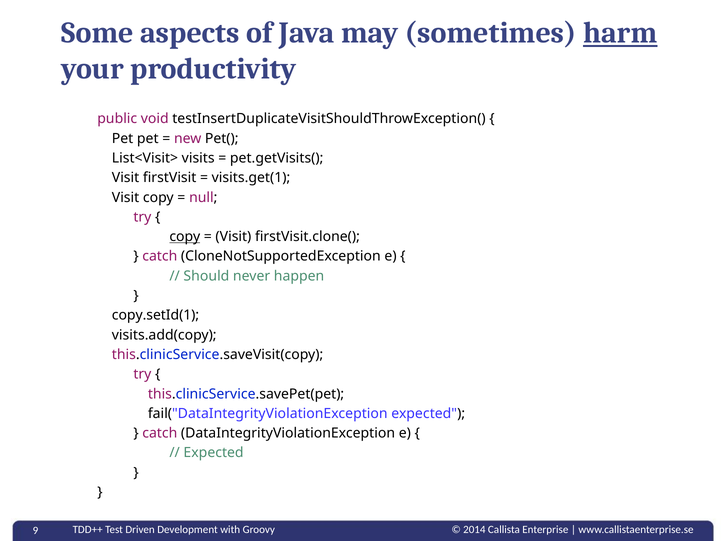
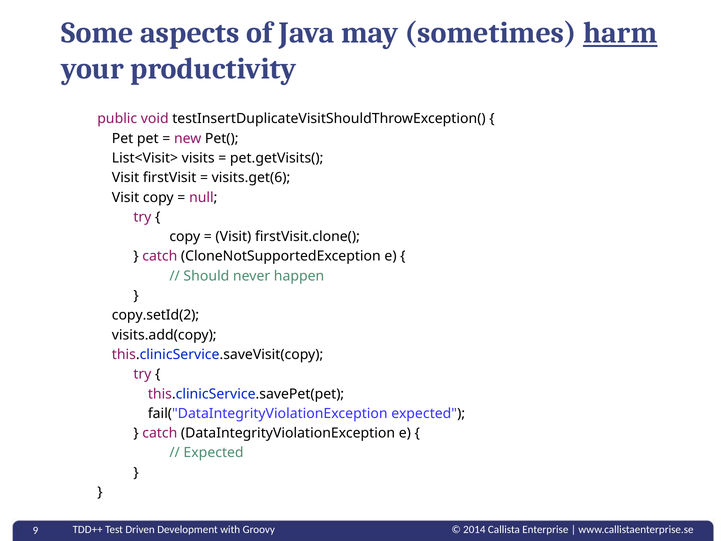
visits.get(1: visits.get(1 -> visits.get(6
copy at (185, 237) underline: present -> none
copy.setId(1: copy.setId(1 -> copy.setId(2
